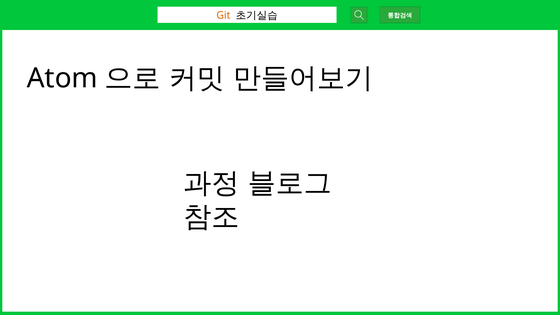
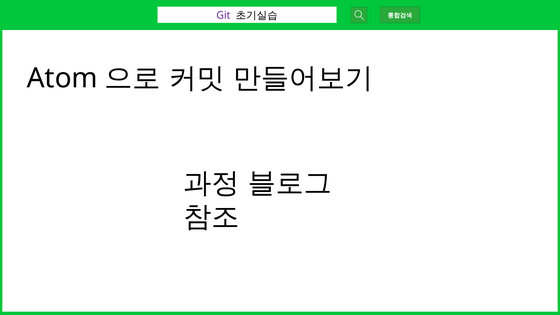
Git colour: orange -> purple
